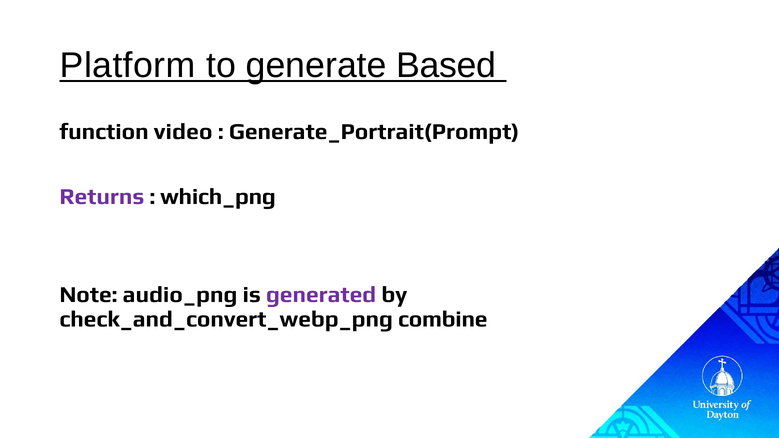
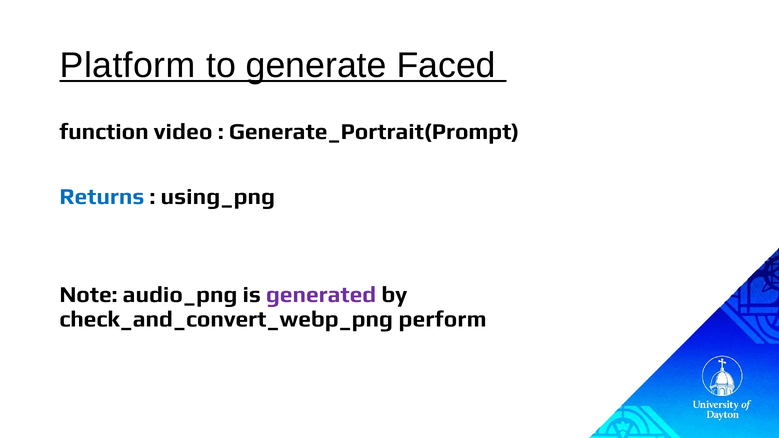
Based: Based -> Faced
Returns colour: purple -> blue
which_png: which_png -> using_png
combine: combine -> perform
